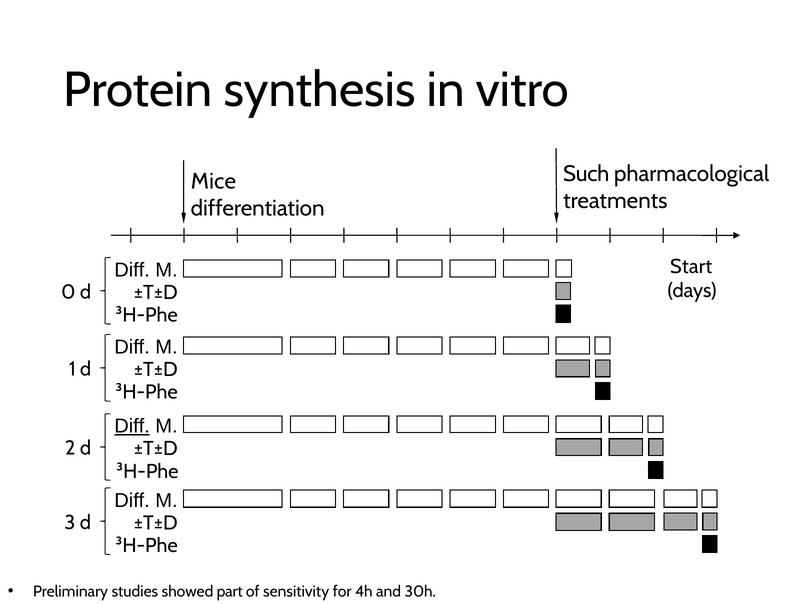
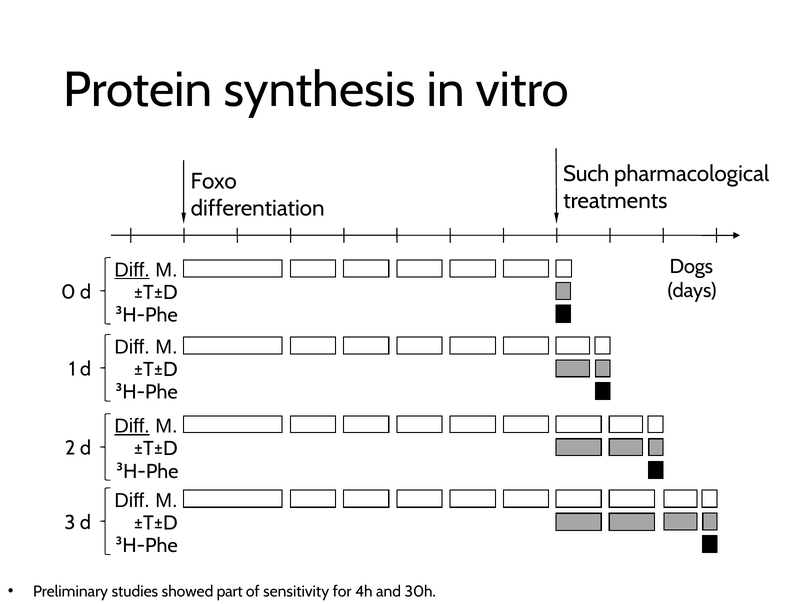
Mice: Mice -> Foxo
Start: Start -> Dogs
Diff at (132, 270) underline: none -> present
